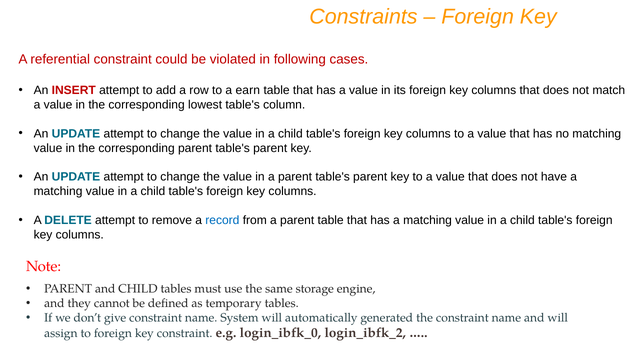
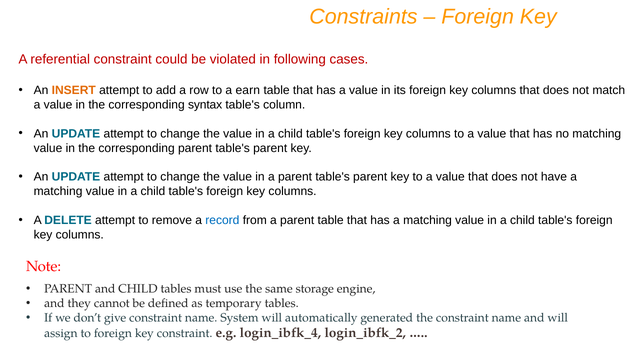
INSERT colour: red -> orange
lowest: lowest -> syntax
login_ibfk_0: login_ibfk_0 -> login_ibfk_4
